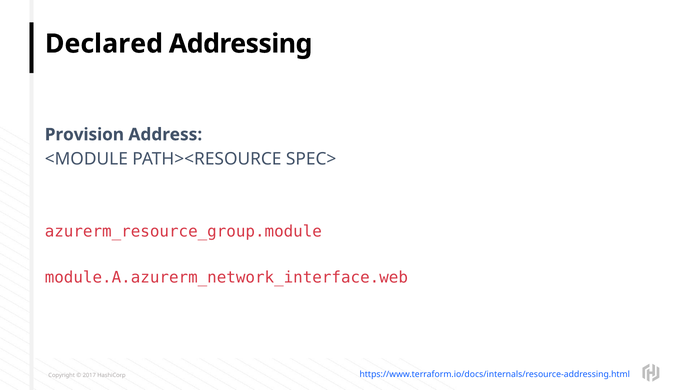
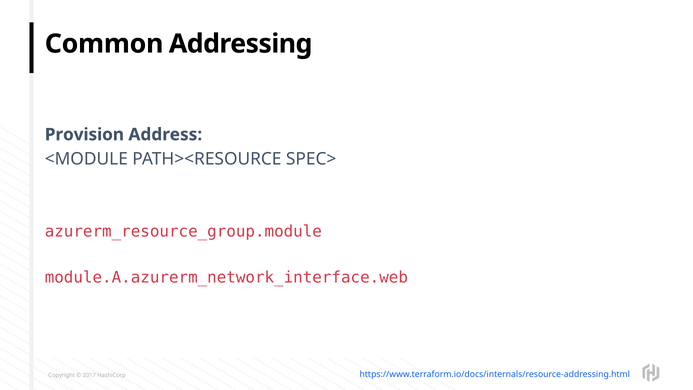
Declared: Declared -> Common
